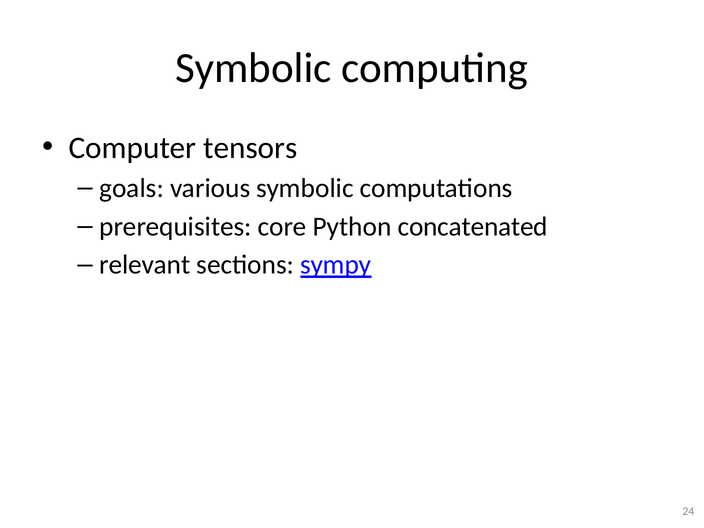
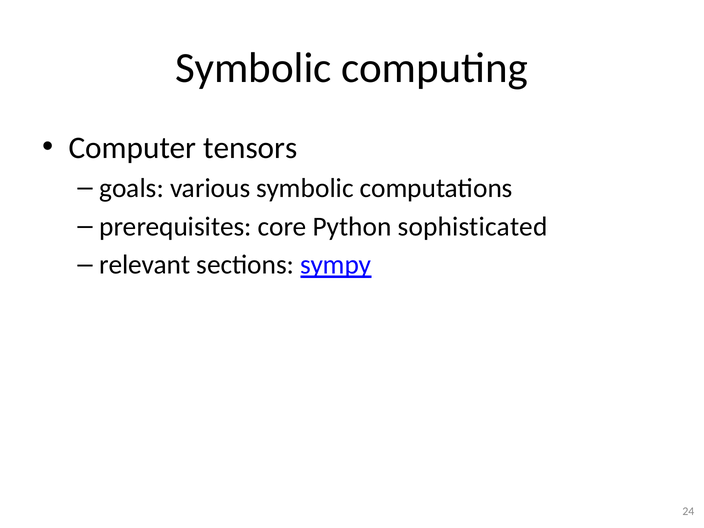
concatenated: concatenated -> sophisticated
